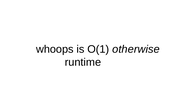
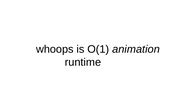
otherwise: otherwise -> animation
